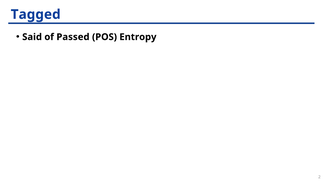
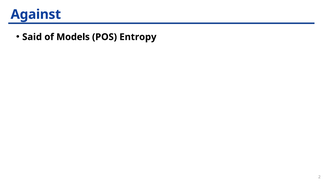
Tagged: Tagged -> Against
Passed: Passed -> Models
